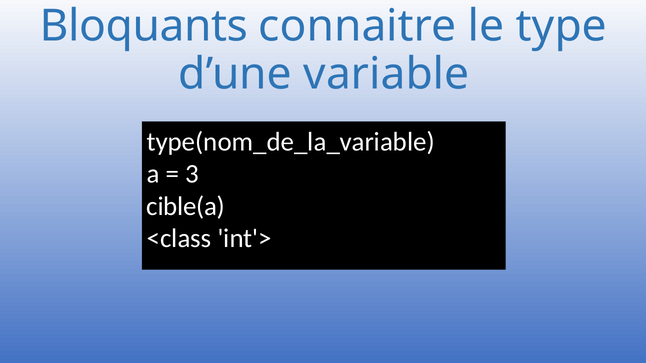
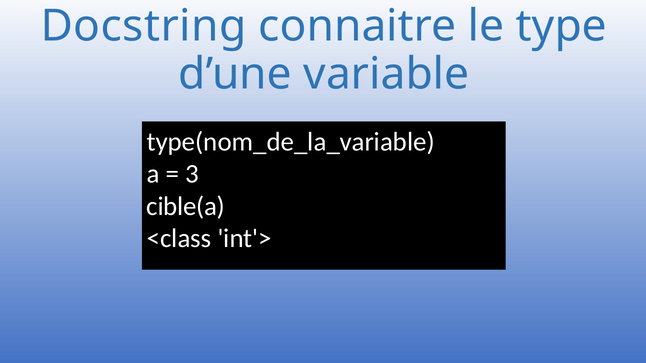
Bloquants: Bloquants -> Docstring
